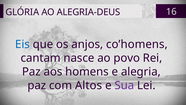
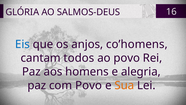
ALEGRIA-DEUS: ALEGRIA-DEUS -> SALMOS-DEUS
nasce: nasce -> todos
com Altos: Altos -> Povo
Sua colour: purple -> orange
